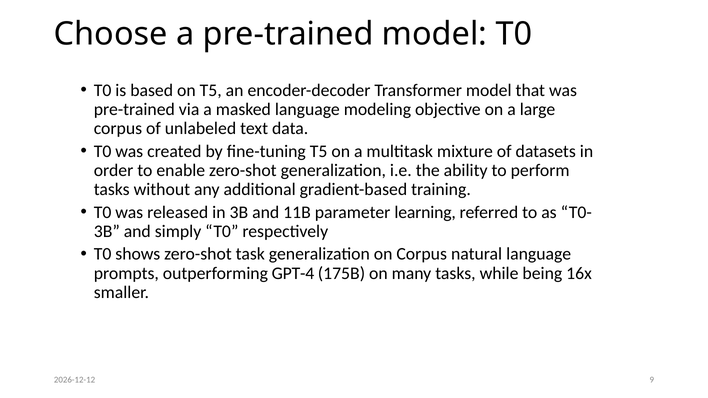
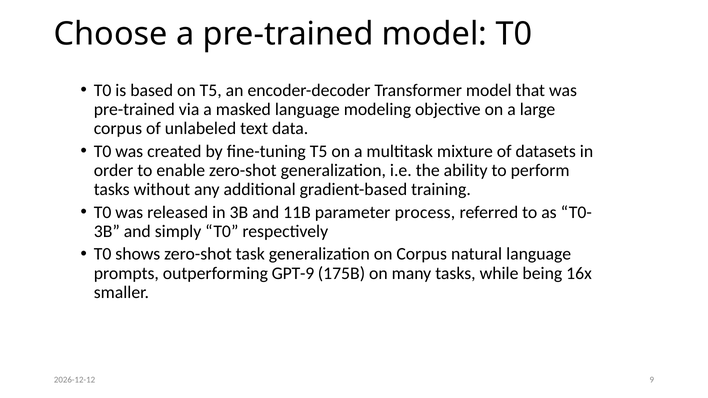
learning: learning -> process
GPT-4: GPT-4 -> GPT-9
